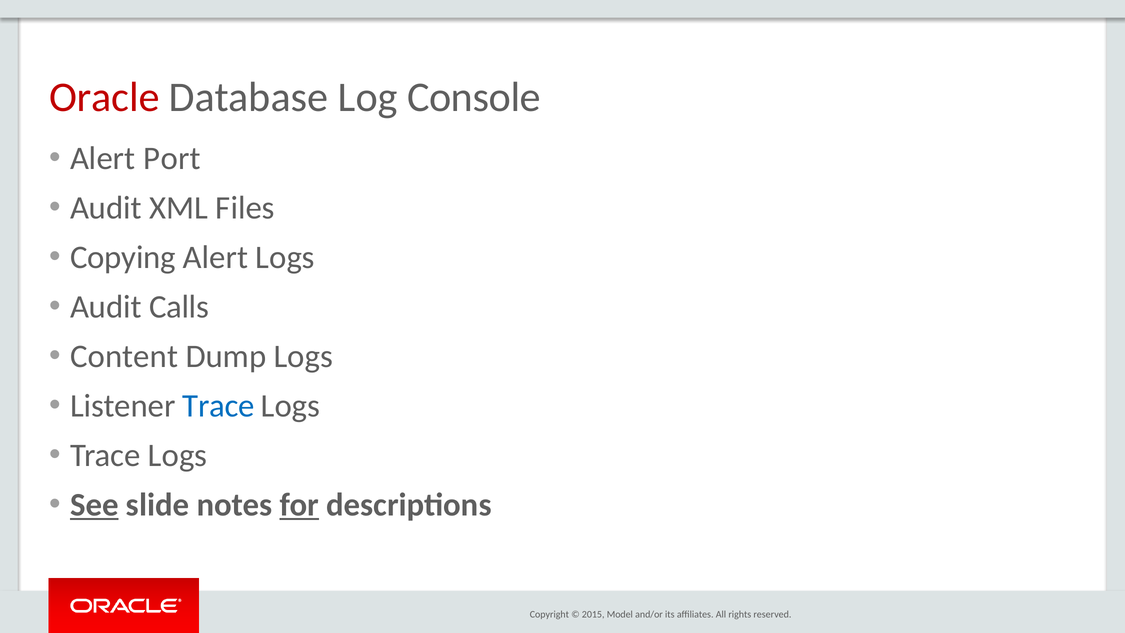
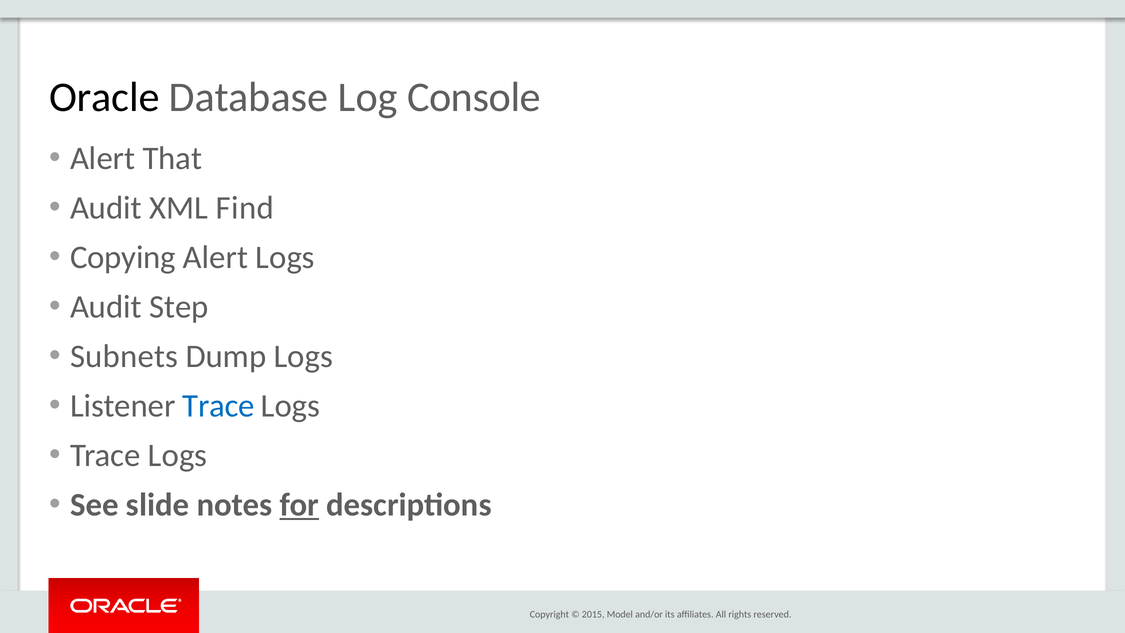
Oracle colour: red -> black
Port: Port -> That
Files: Files -> Find
Calls: Calls -> Step
Content: Content -> Subnets
See underline: present -> none
